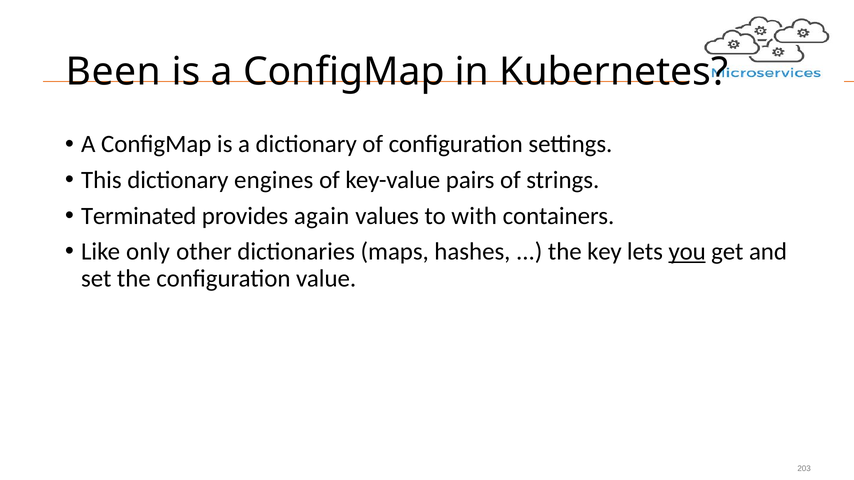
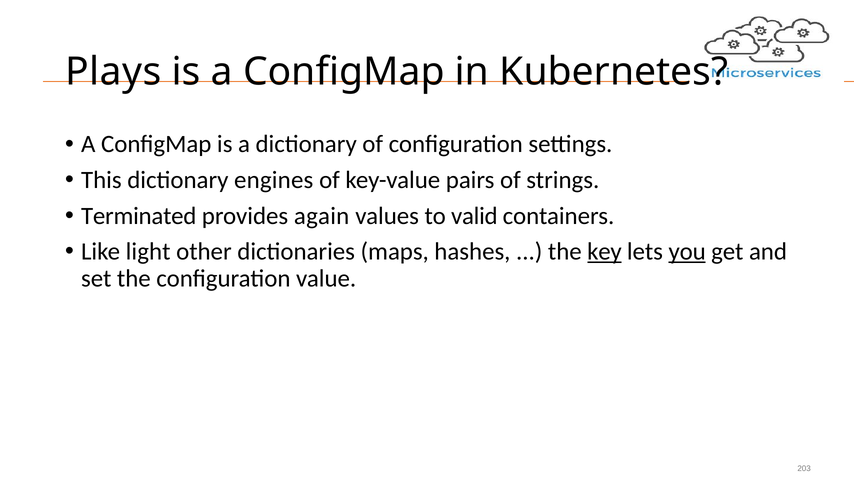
Been: Been -> Plays
with: with -> valid
only: only -> light
key underline: none -> present
